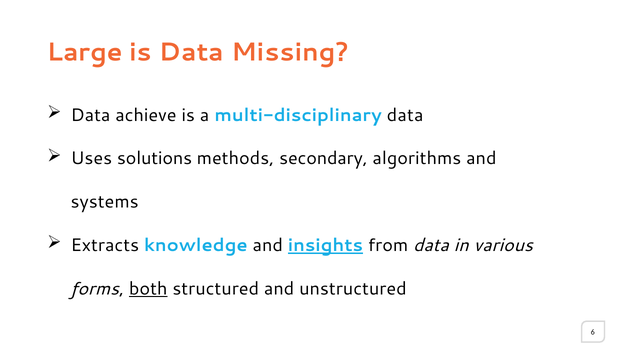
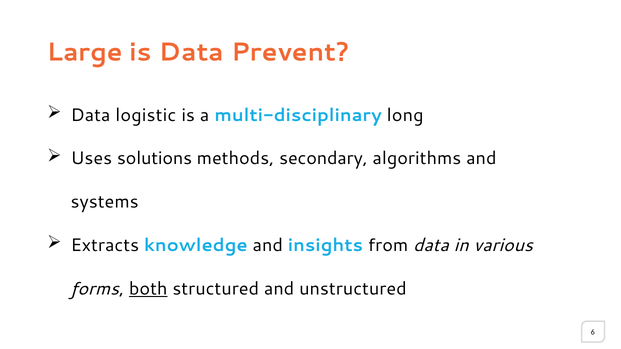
Missing: Missing -> Prevent
achieve: achieve -> logistic
multi-disciplinary data: data -> long
insights underline: present -> none
